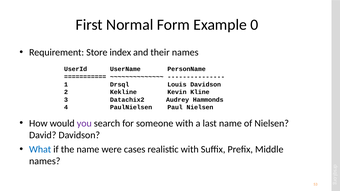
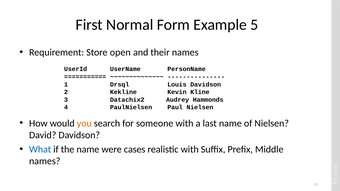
0: 0 -> 5
index: index -> open
you colour: purple -> orange
